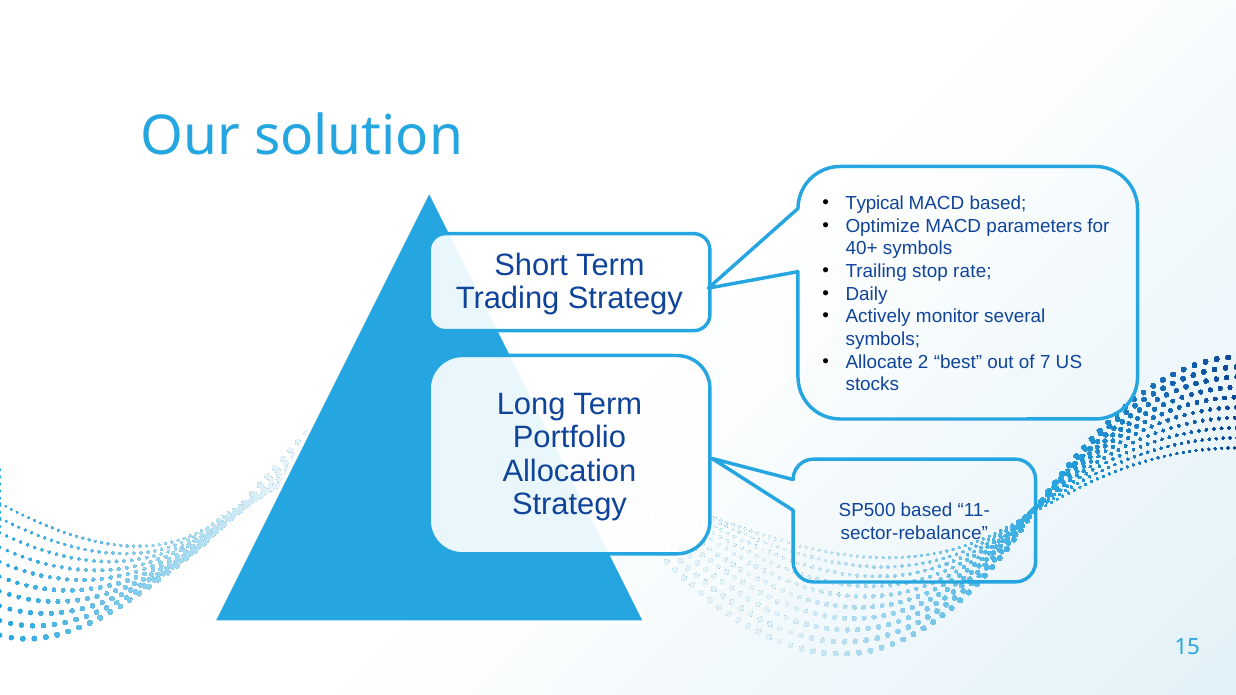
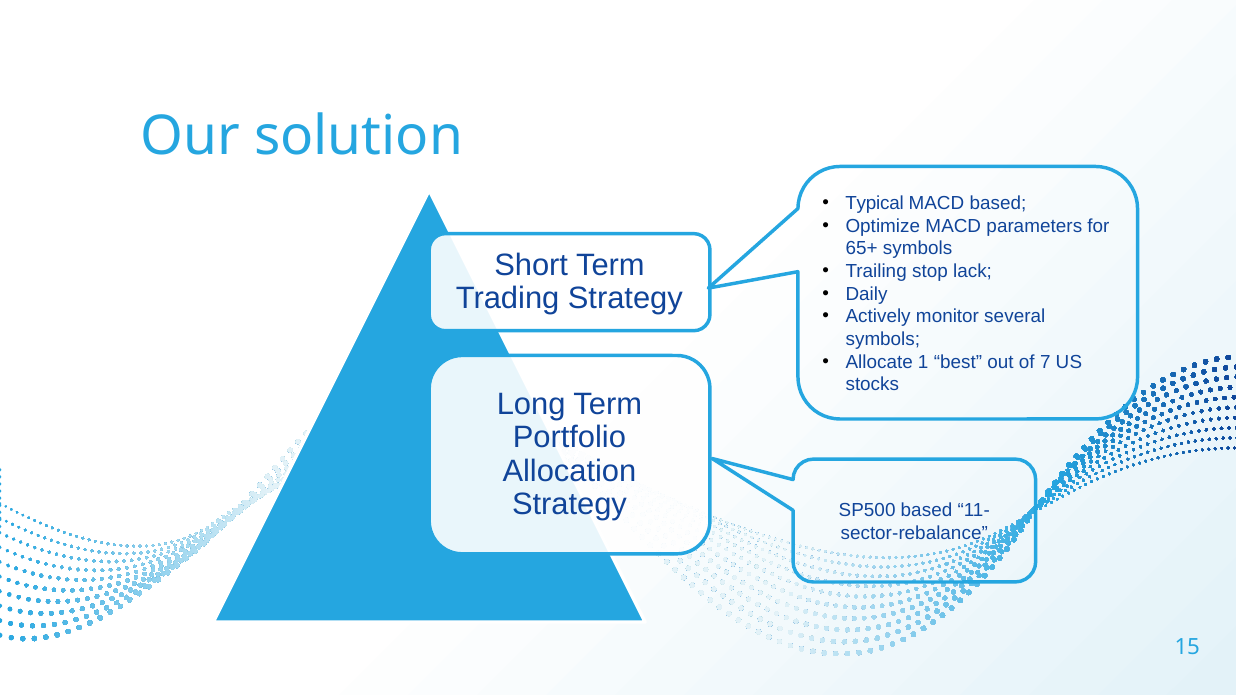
40+: 40+ -> 65+
rate: rate -> lack
2: 2 -> 1
